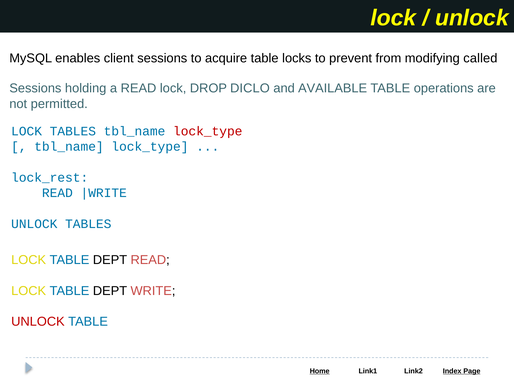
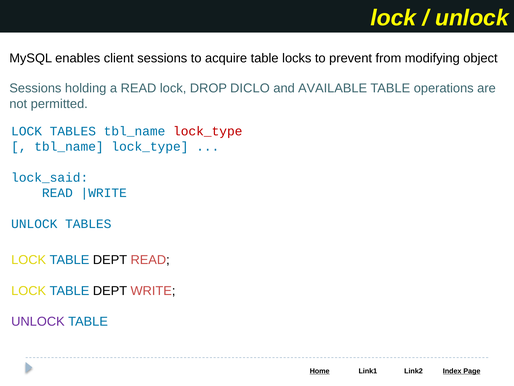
called: called -> object
lock_rest: lock_rest -> lock_said
UNLOCK at (38, 321) colour: red -> purple
